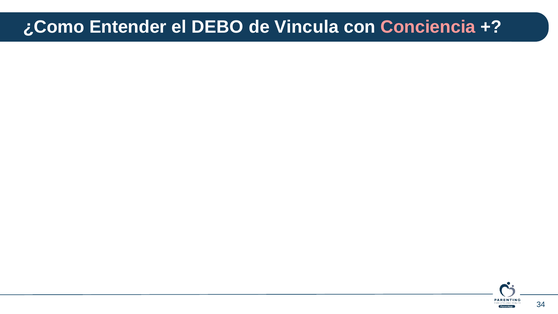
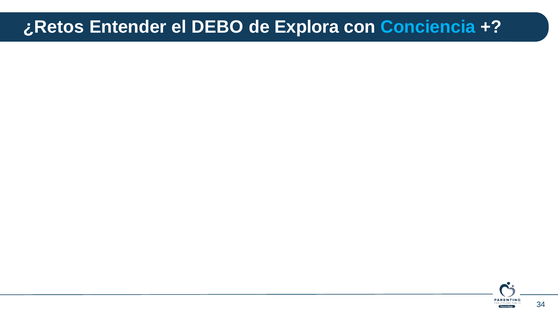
¿Como: ¿Como -> ¿Retos
Vincula: Vincula -> Explora
Conciencia colour: pink -> light blue
